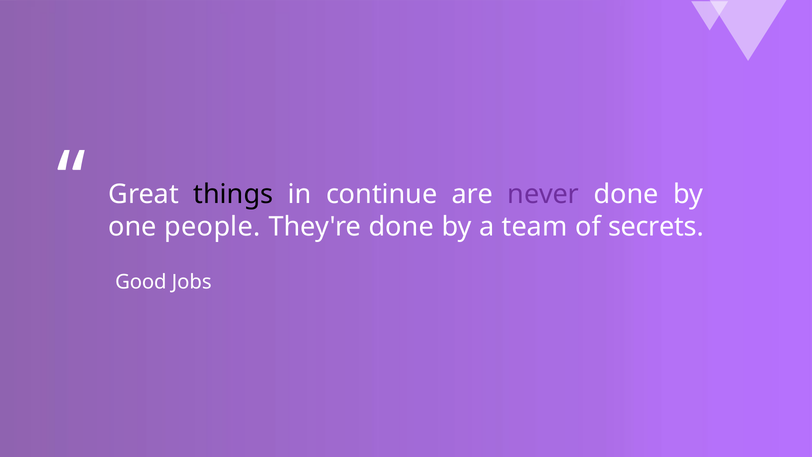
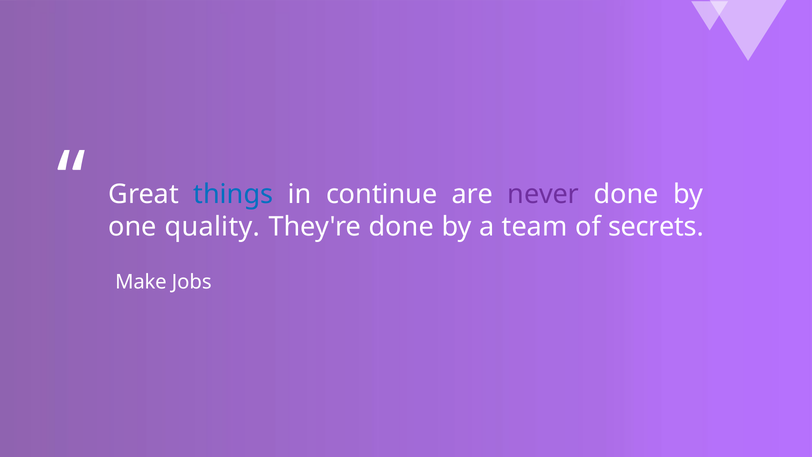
things colour: black -> blue
people: people -> quality
Good: Good -> Make
